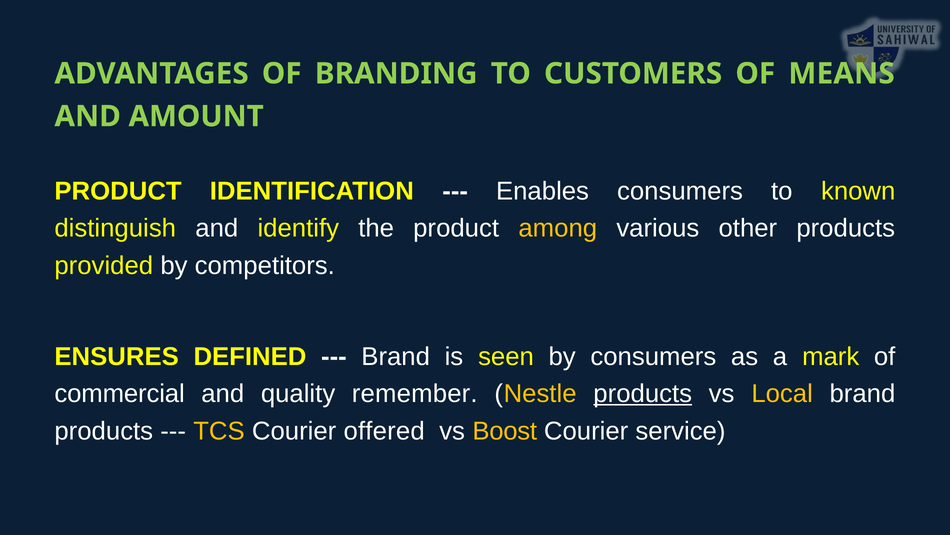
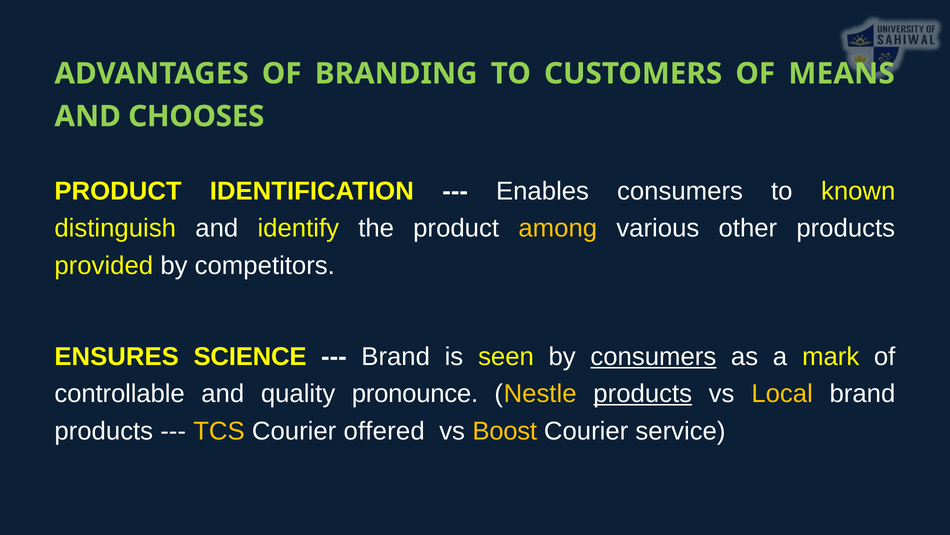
AMOUNT: AMOUNT -> CHOOSES
DEFINED: DEFINED -> SCIENCE
consumers at (653, 356) underline: none -> present
commercial: commercial -> controllable
remember: remember -> pronounce
